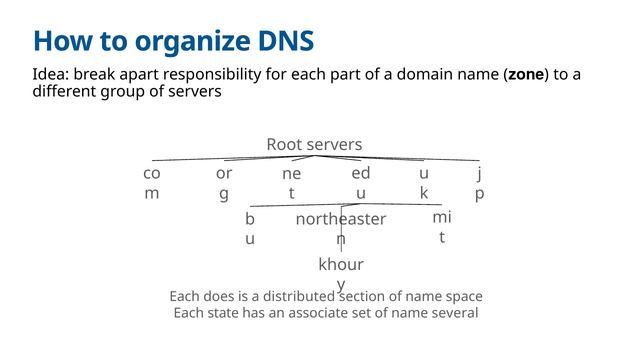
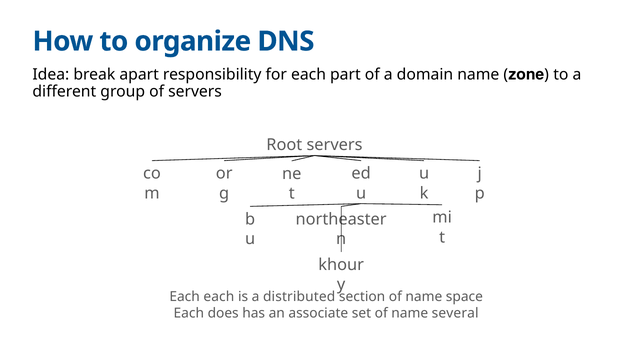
Each does: does -> each
state: state -> does
